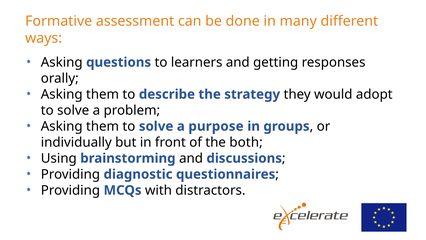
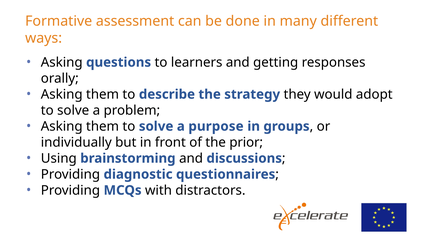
both: both -> prior
